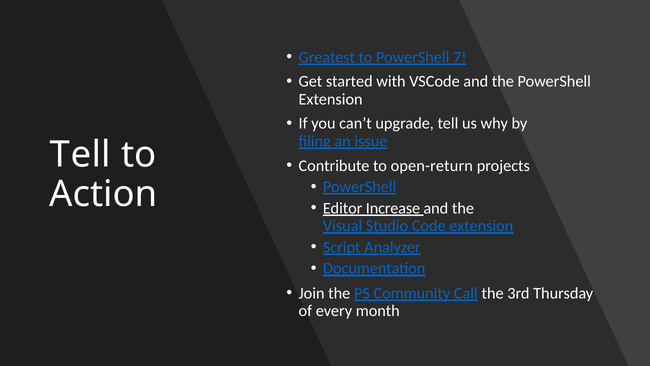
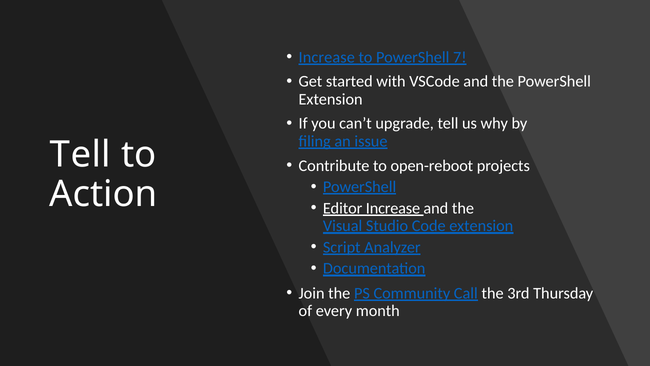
Greatest at (327, 57): Greatest -> Increase
open-return: open-return -> open-reboot
